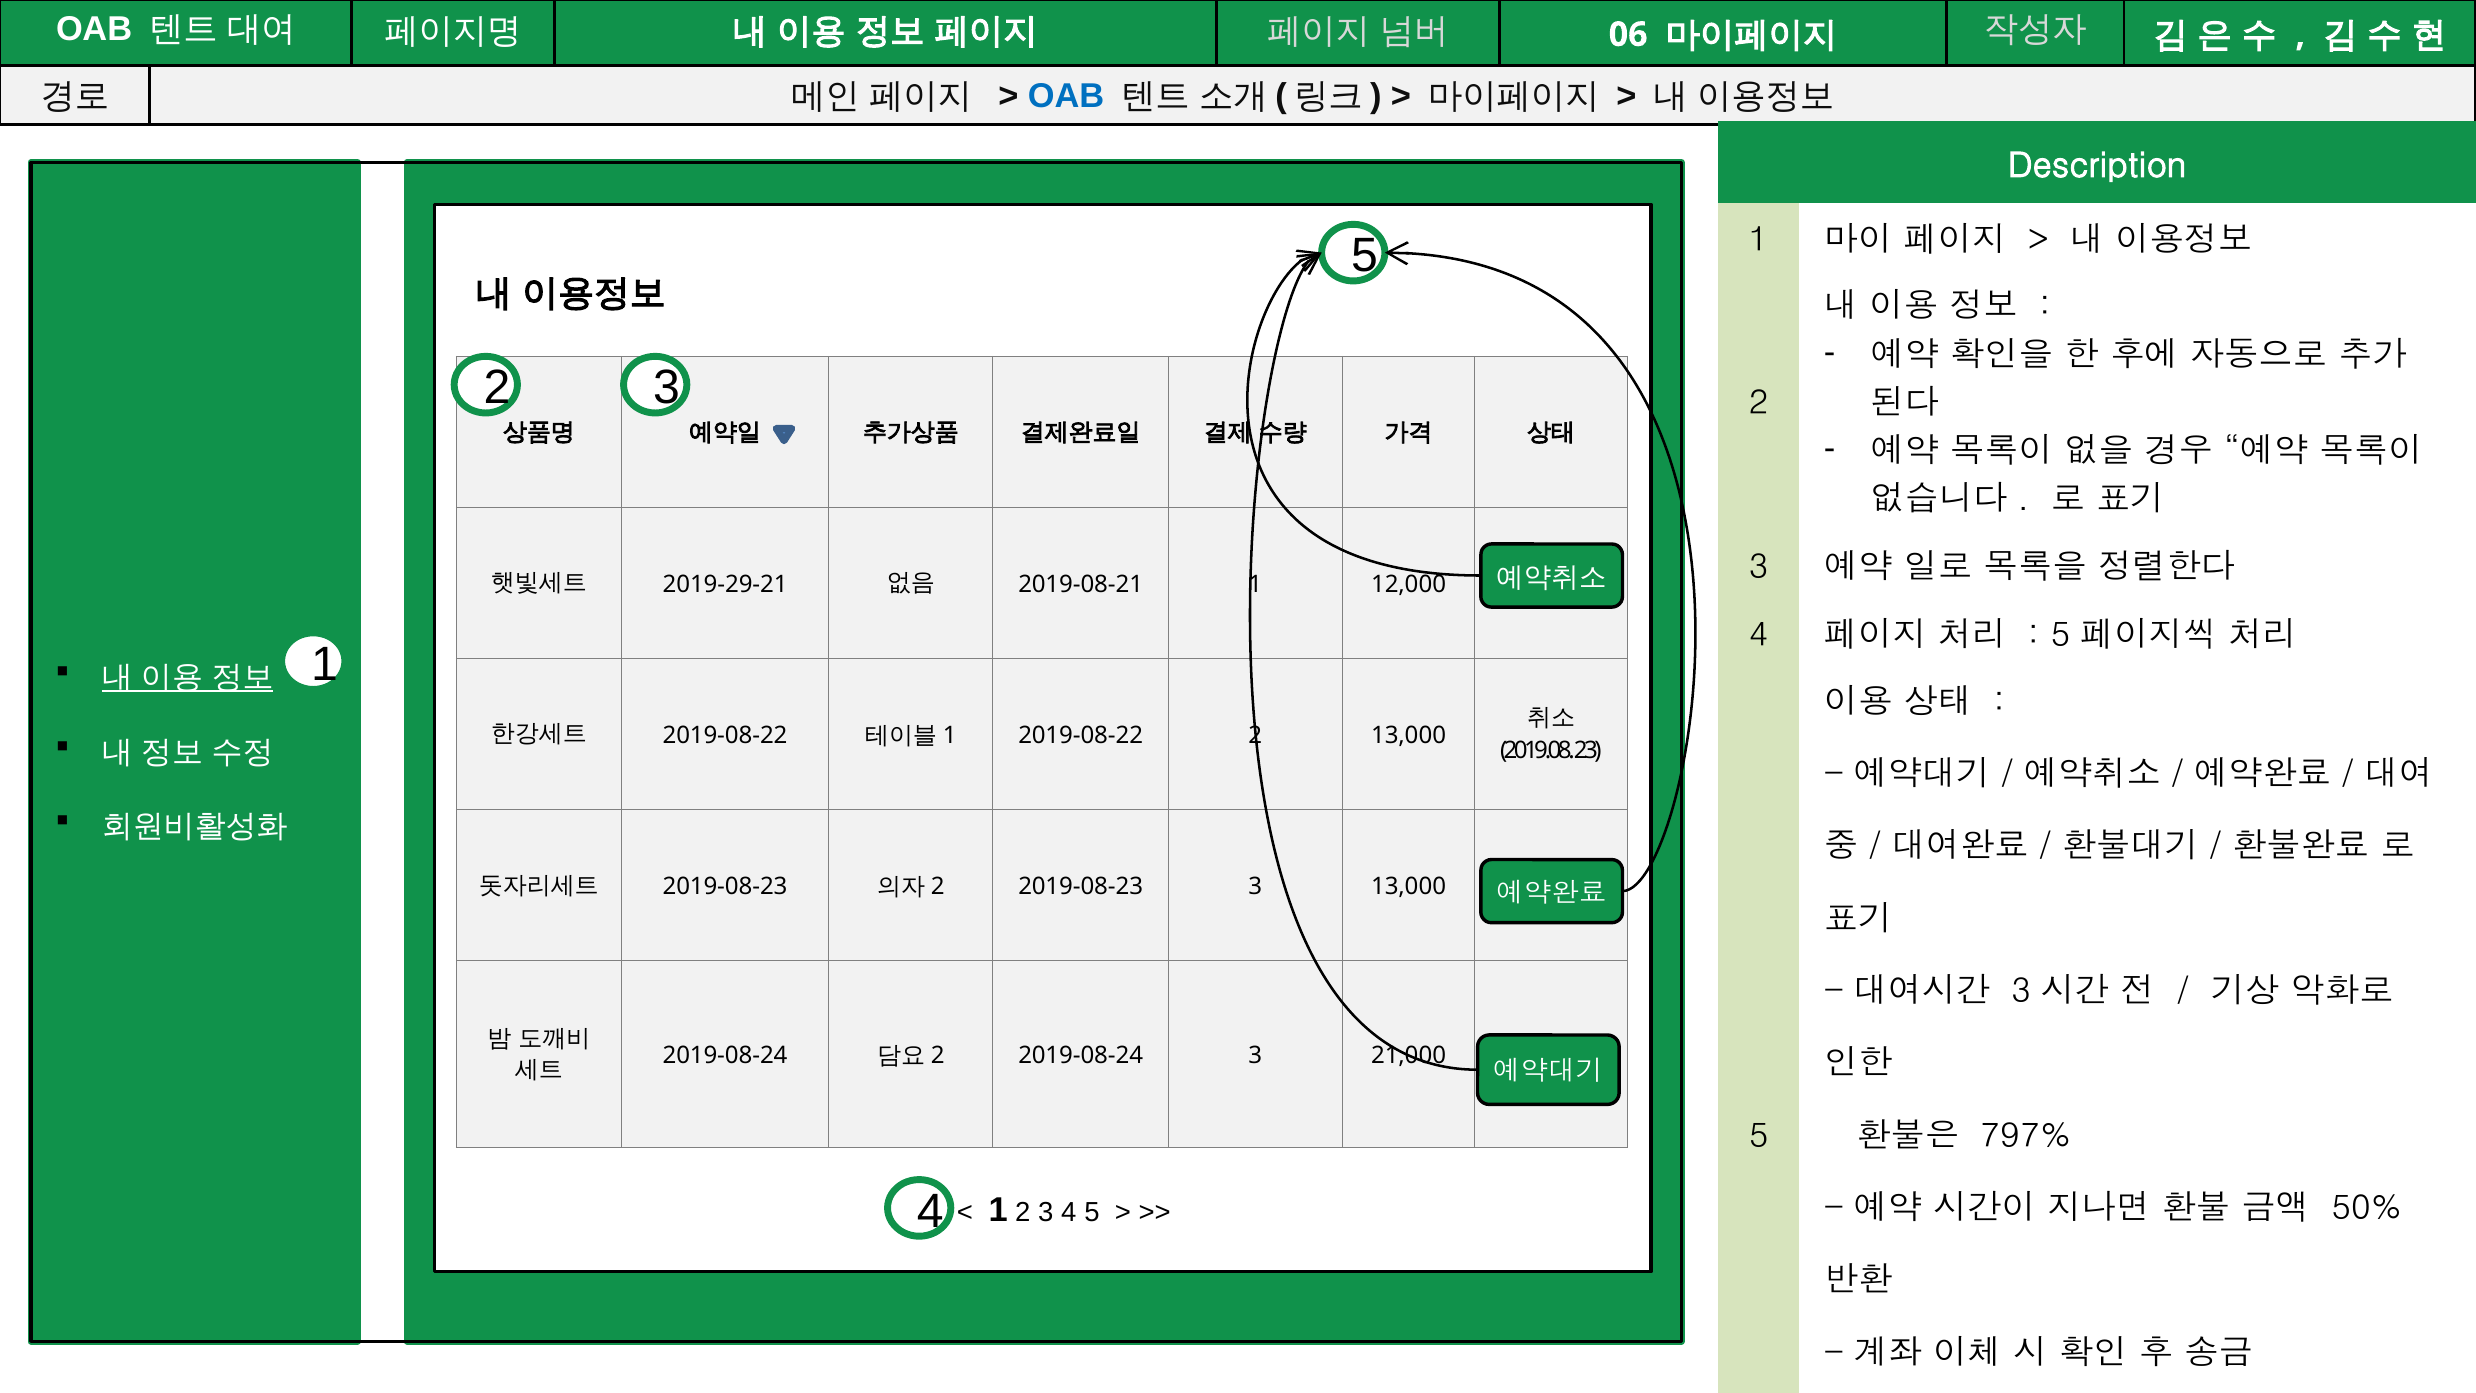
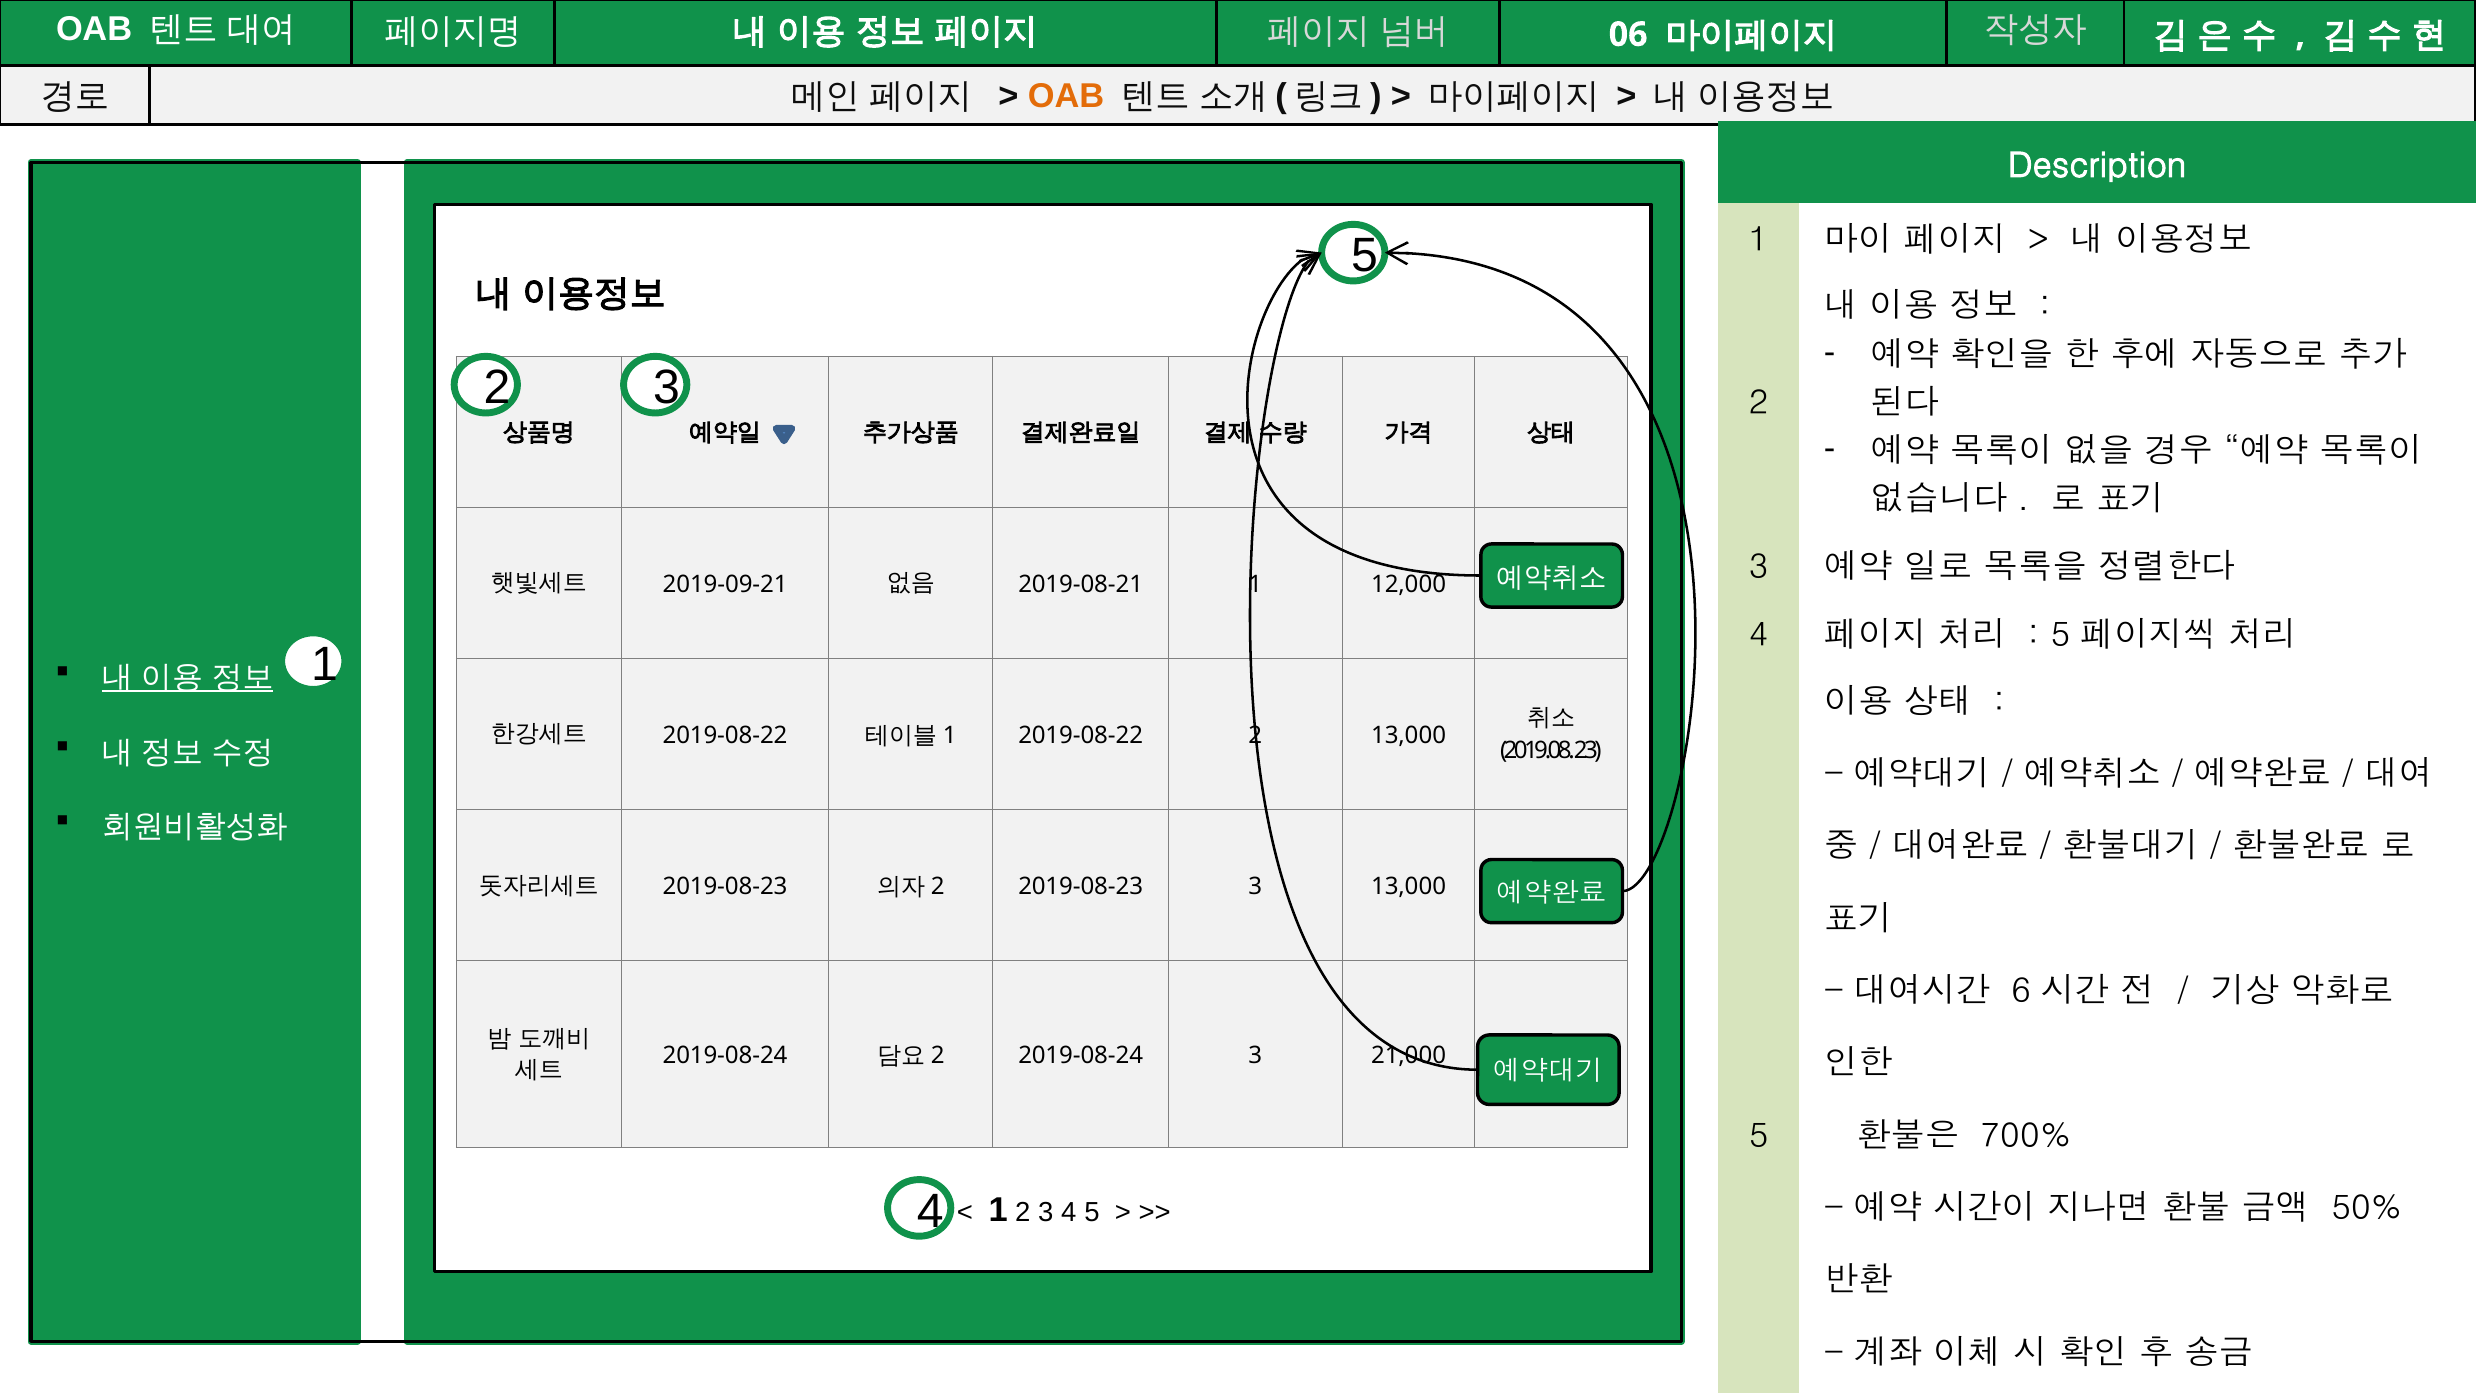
OAB at (1066, 96) colour: blue -> orange
2019-29-21: 2019-29-21 -> 2019-09-21
3 at (2021, 991): 3 -> 6
797%: 797% -> 700%
